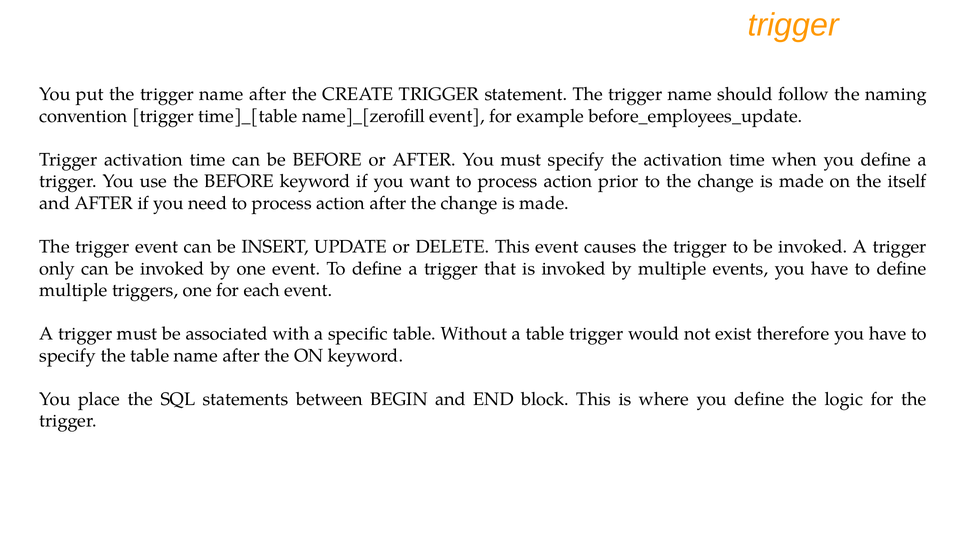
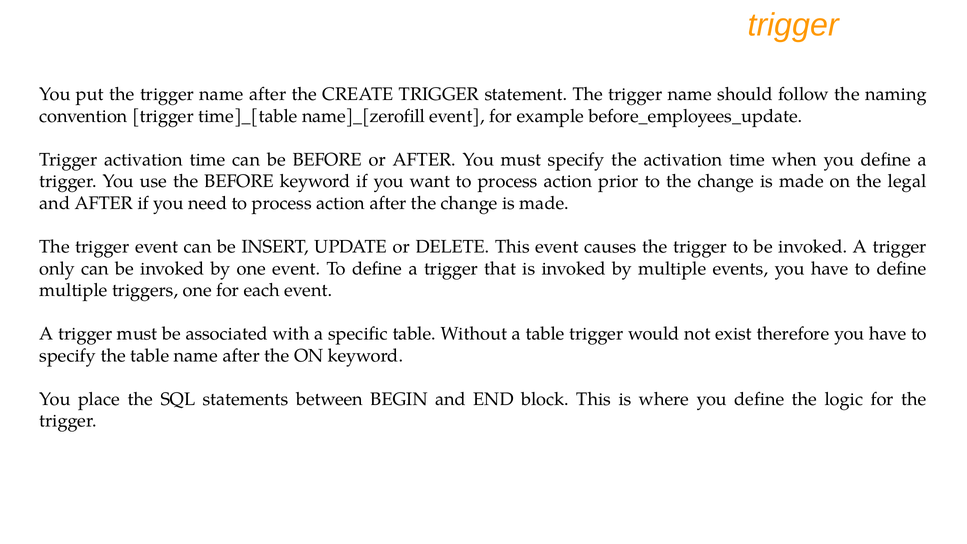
itself: itself -> legal
